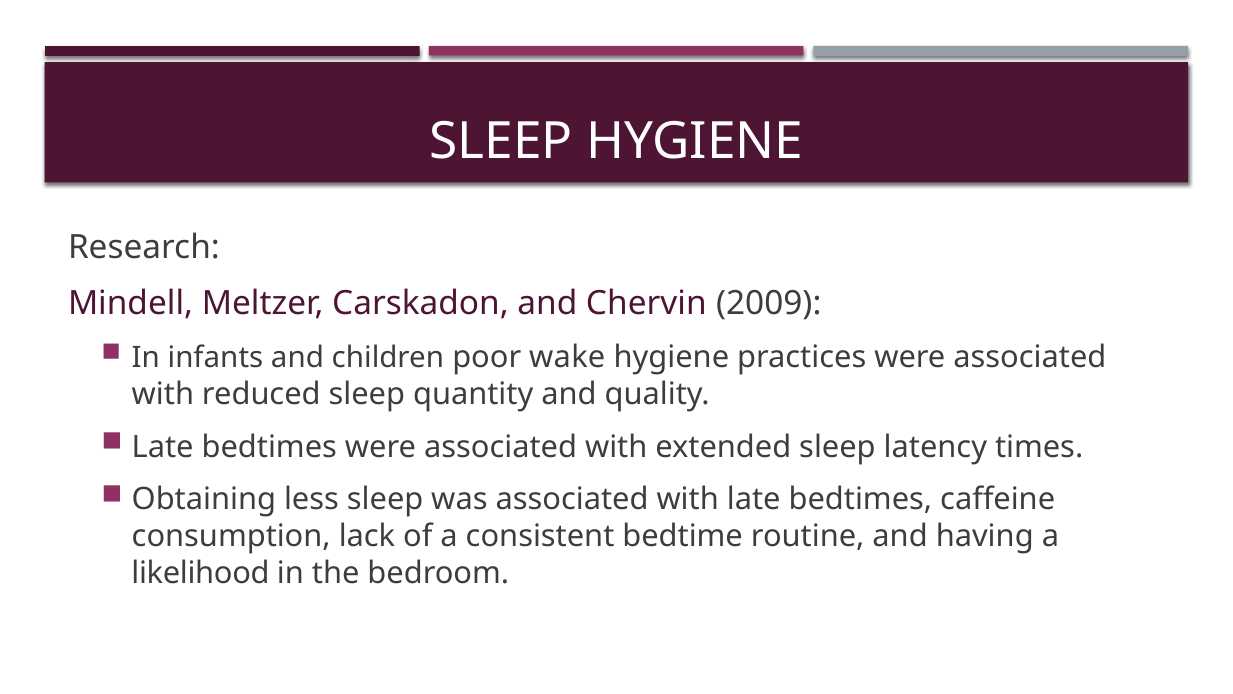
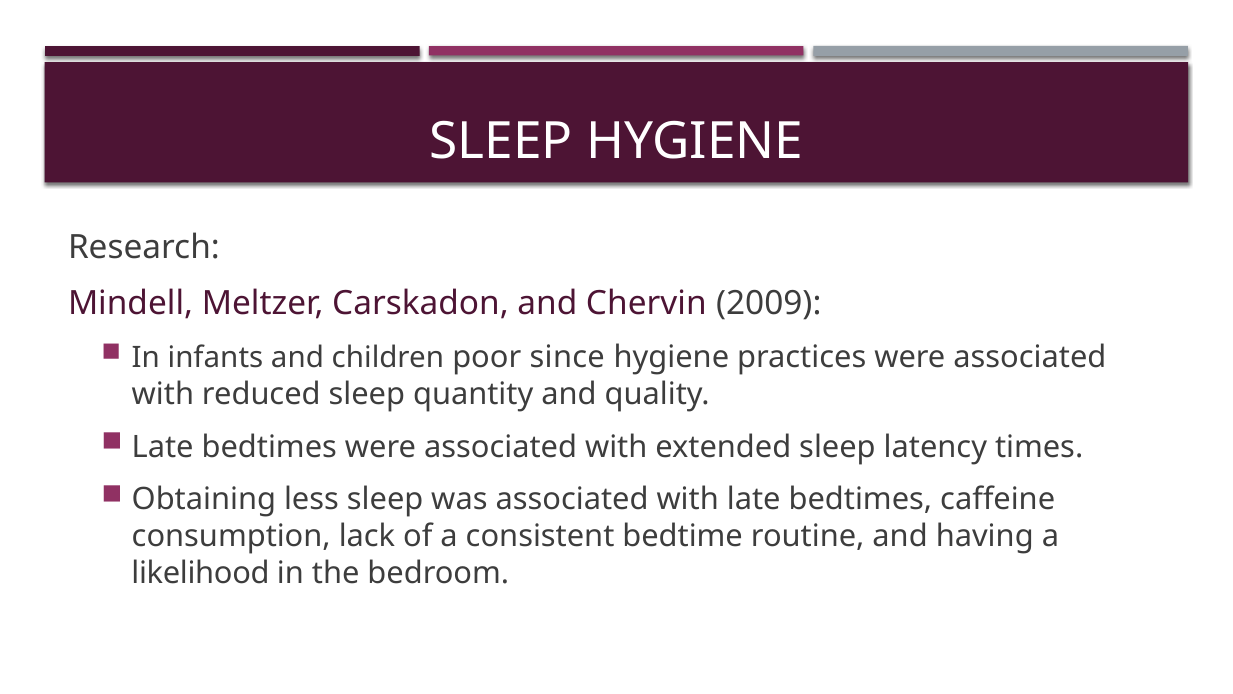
wake: wake -> since
